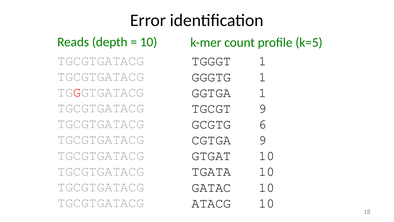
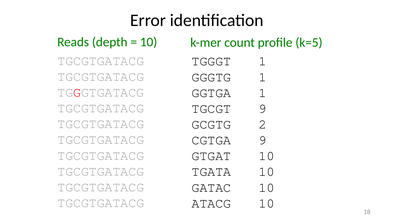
6: 6 -> 2
